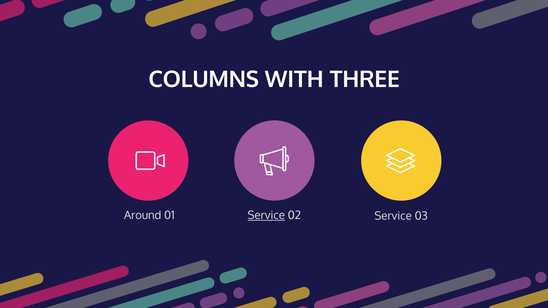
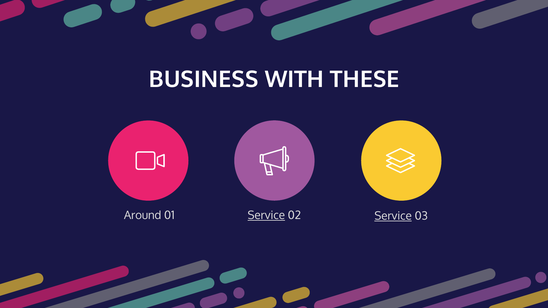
COLUMNS: COLUMNS -> BUSINESS
THREE: THREE -> THESE
Service at (393, 216) underline: none -> present
